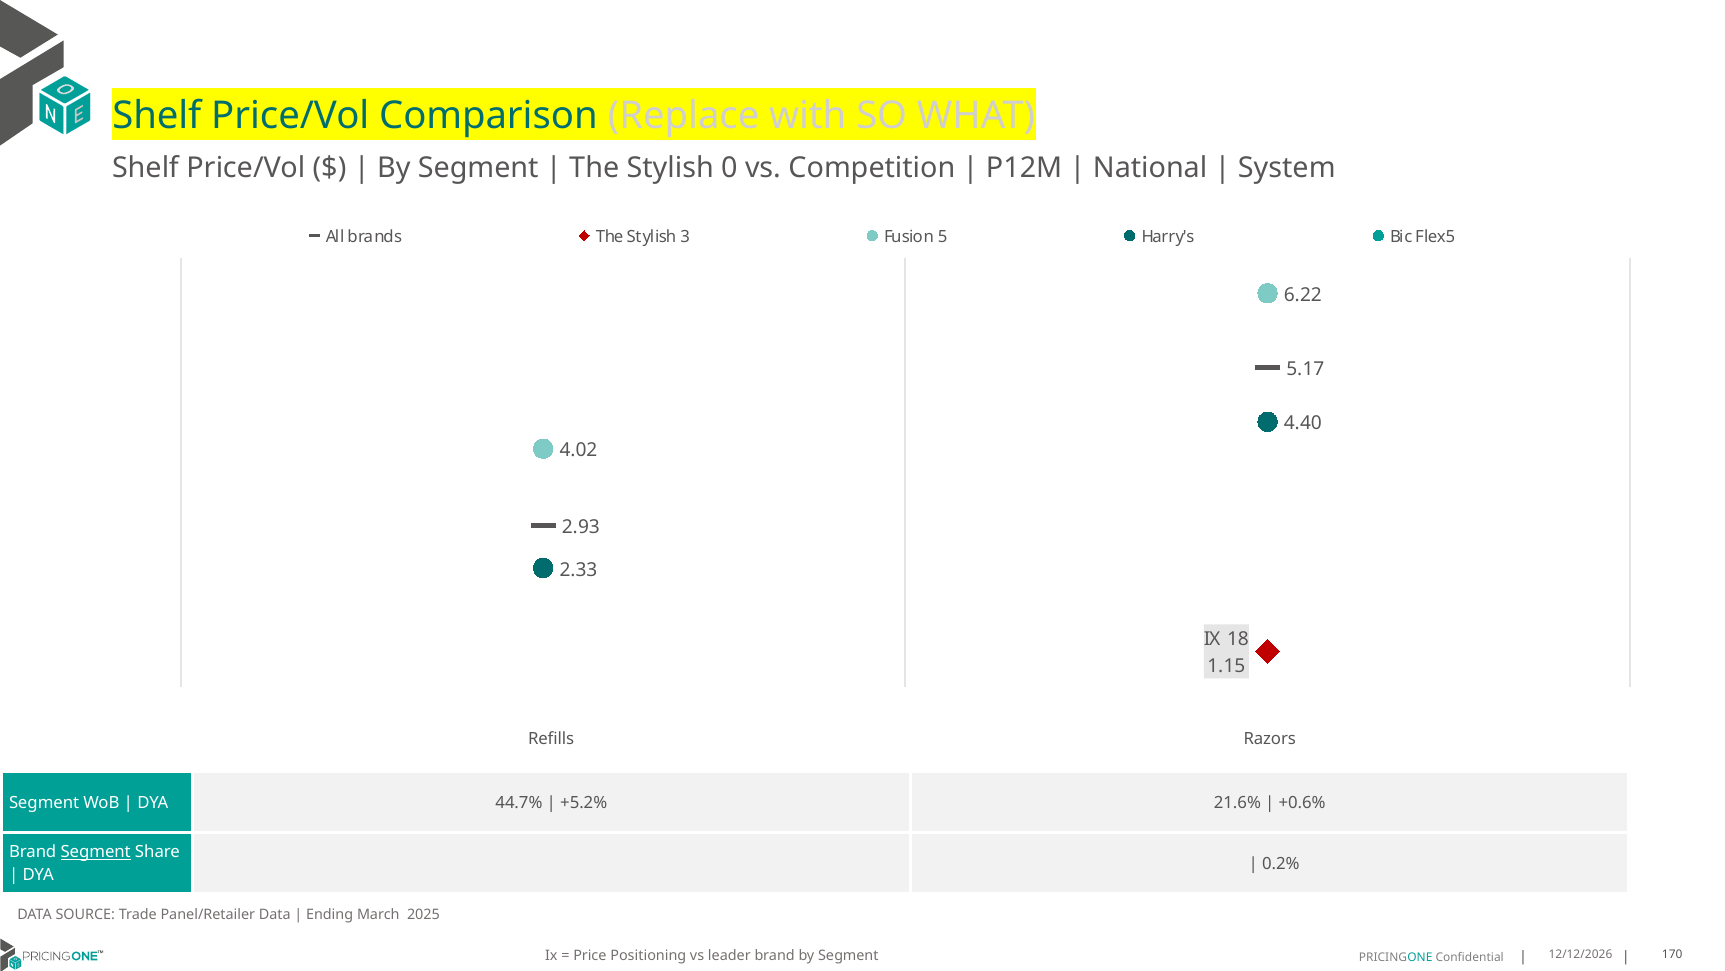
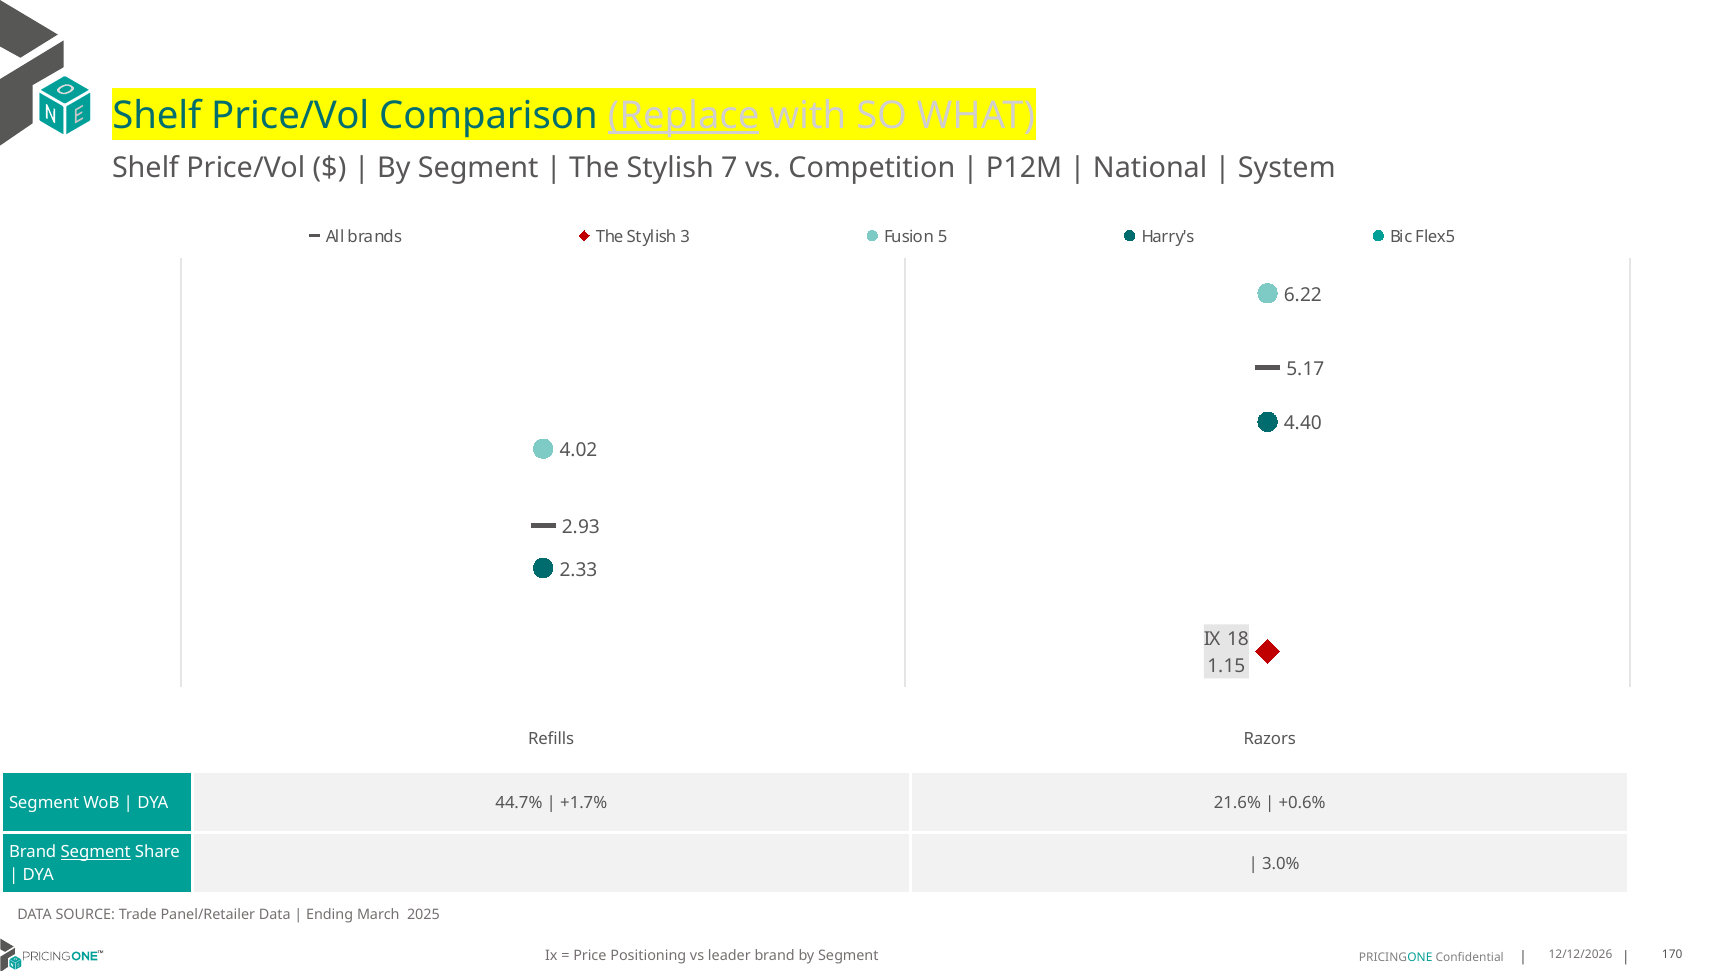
Replace underline: none -> present
0: 0 -> 7
+5.2%: +5.2% -> +1.7%
0.2%: 0.2% -> 3.0%
